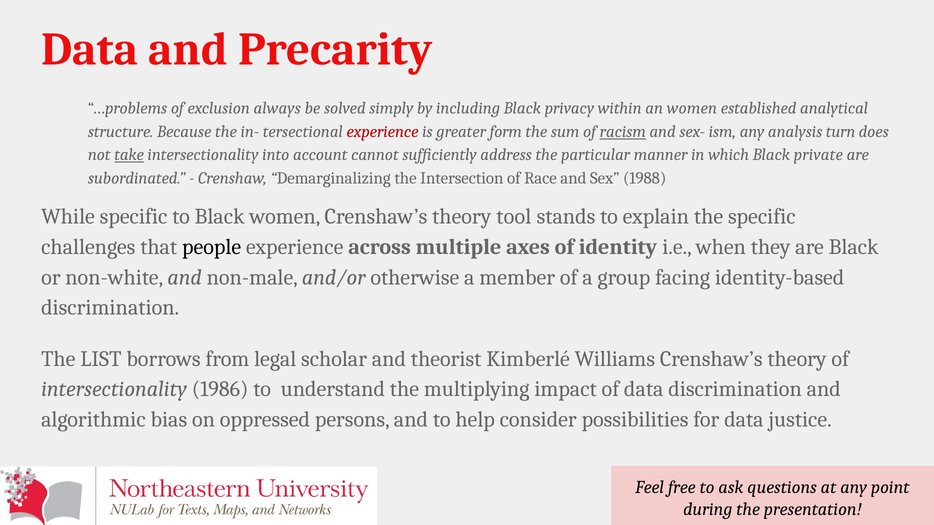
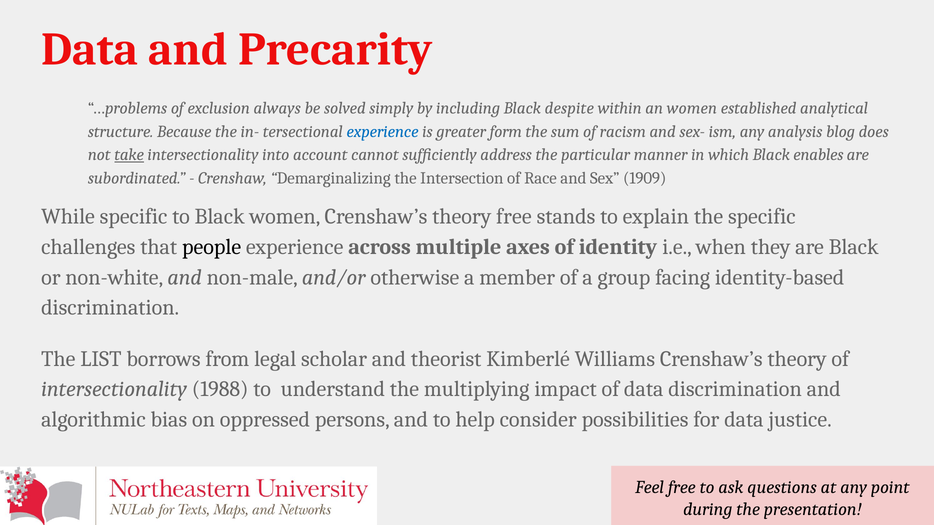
privacy: privacy -> despite
experience at (383, 132) colour: red -> blue
racism underline: present -> none
turn: turn -> blog
private: private -> enables
1988: 1988 -> 1909
theory tool: tool -> free
1986: 1986 -> 1988
